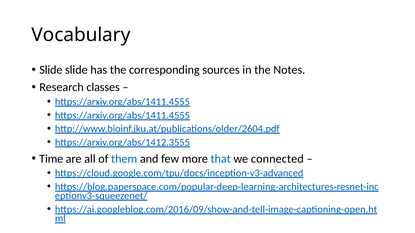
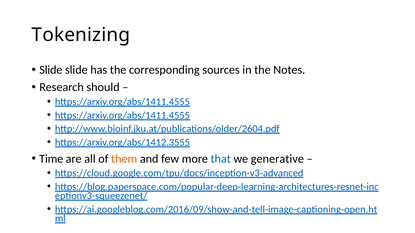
Vocabulary: Vocabulary -> Tokenizing
classes: classes -> should
them colour: blue -> orange
connected: connected -> generative
